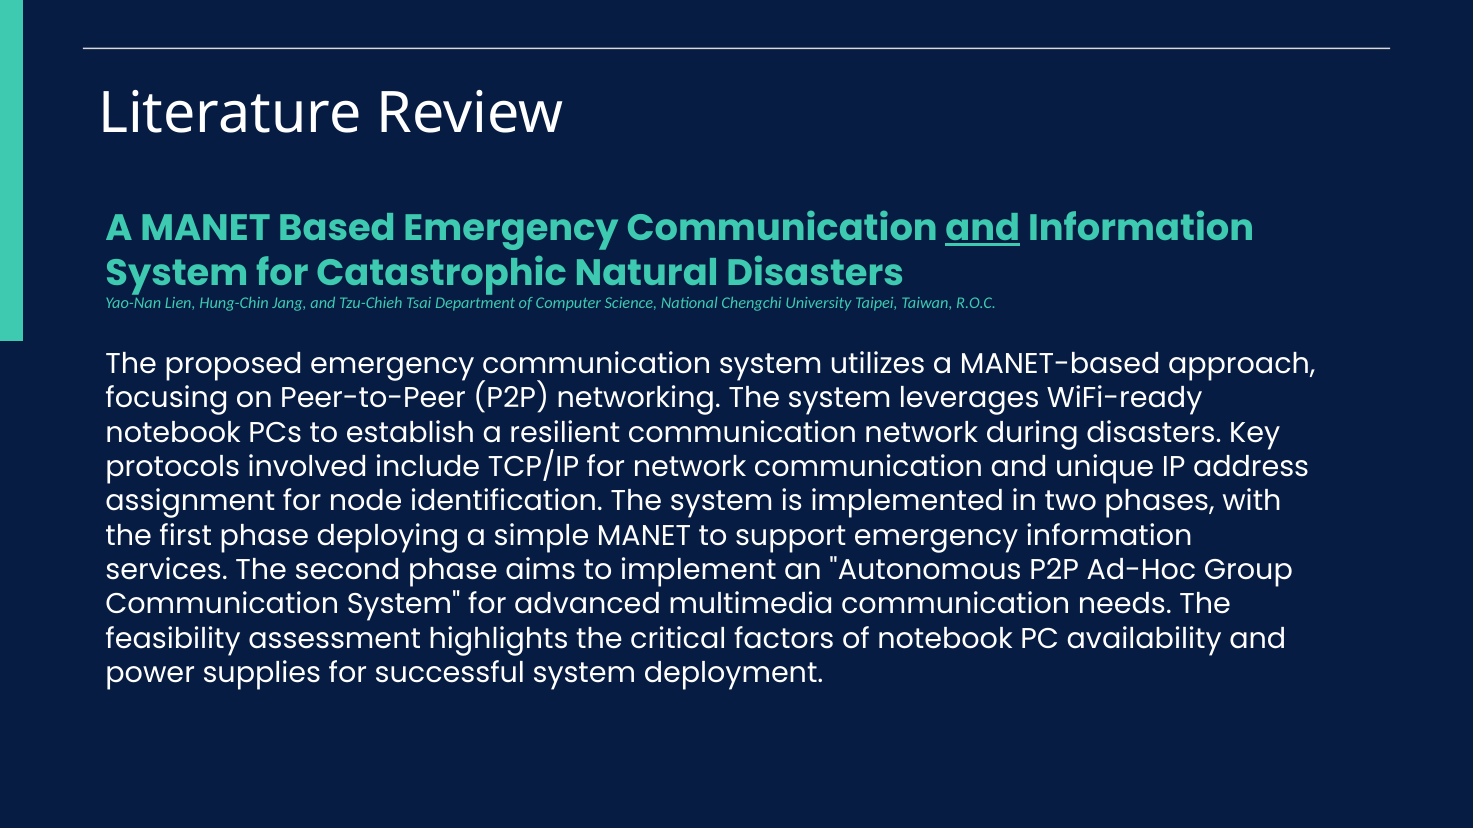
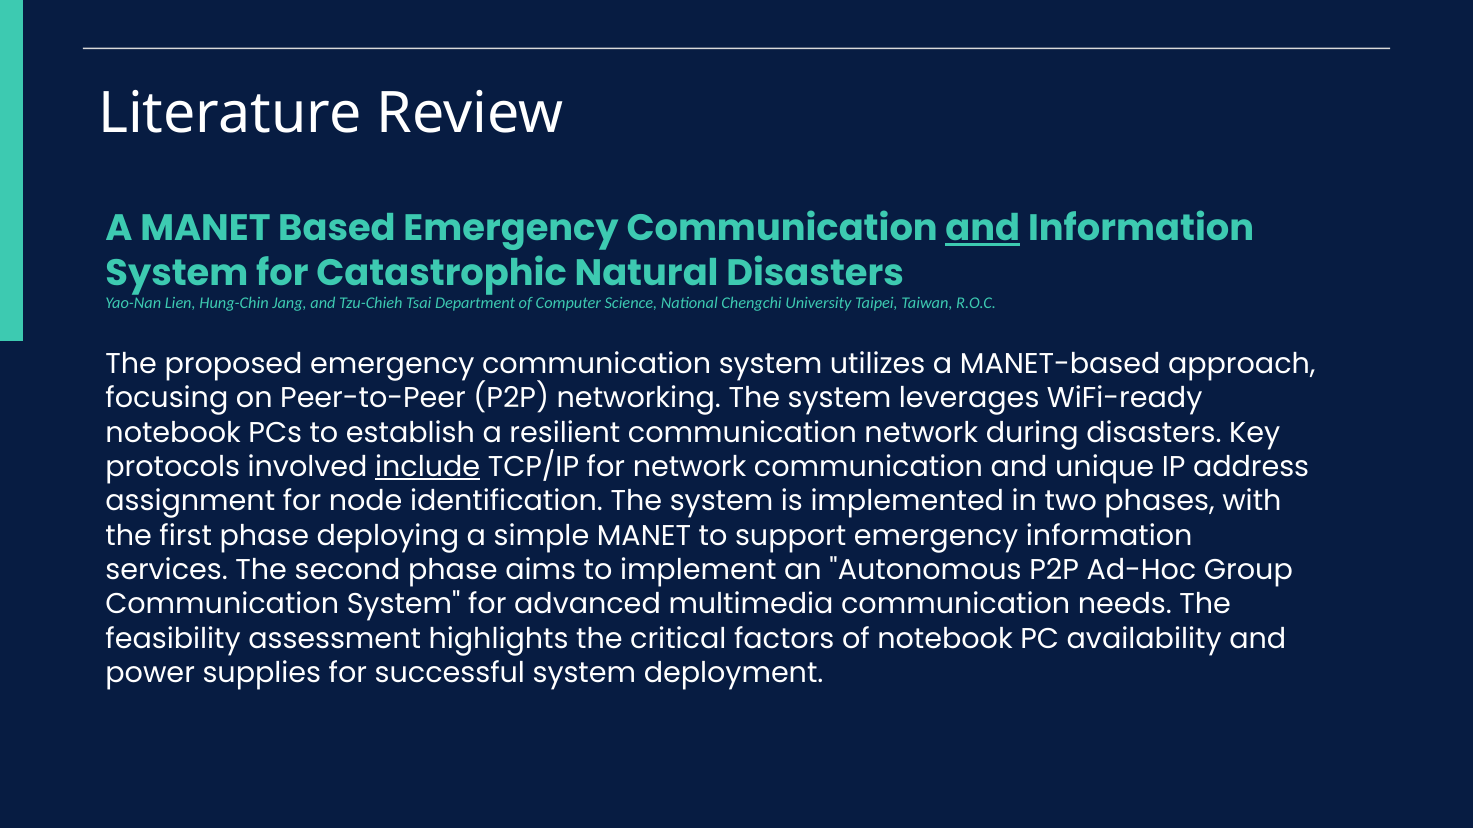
include underline: none -> present
